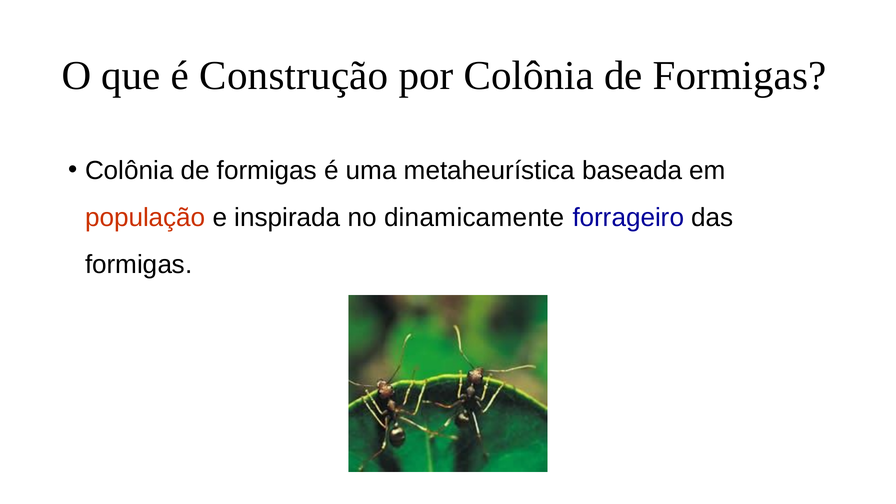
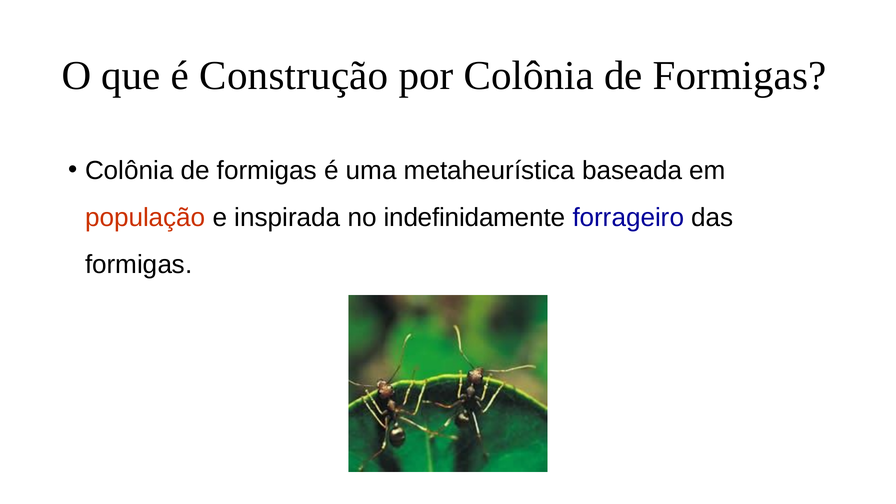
dinamicamente: dinamicamente -> indefinidamente
